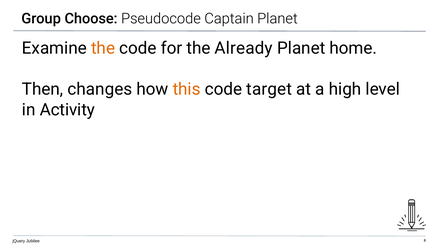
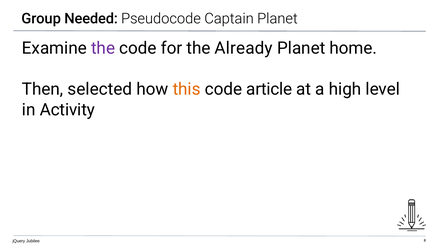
Choose: Choose -> Needed
the at (103, 48) colour: orange -> purple
changes: changes -> selected
target: target -> article
